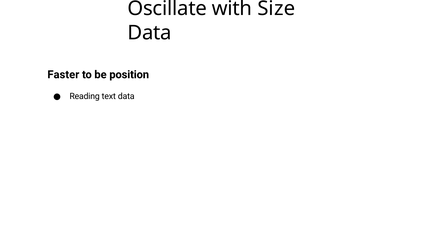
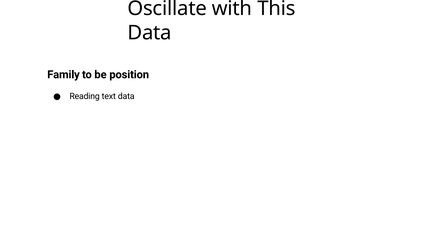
Size: Size -> This
Faster: Faster -> Family
